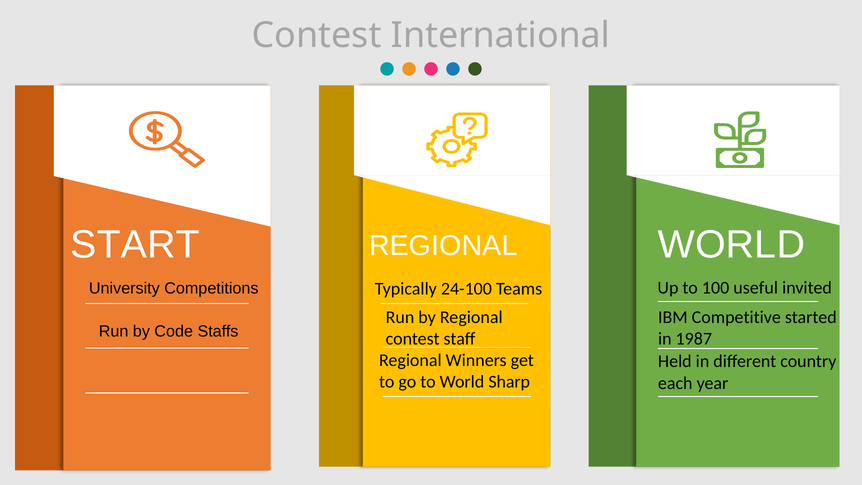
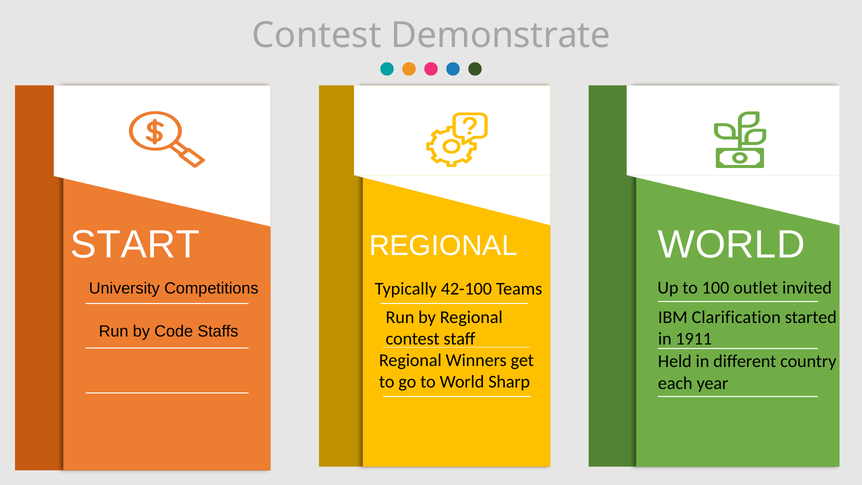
International: International -> Demonstrate
useful: useful -> outlet
24-100: 24-100 -> 42-100
Competitive: Competitive -> Clarification
1987: 1987 -> 1911
